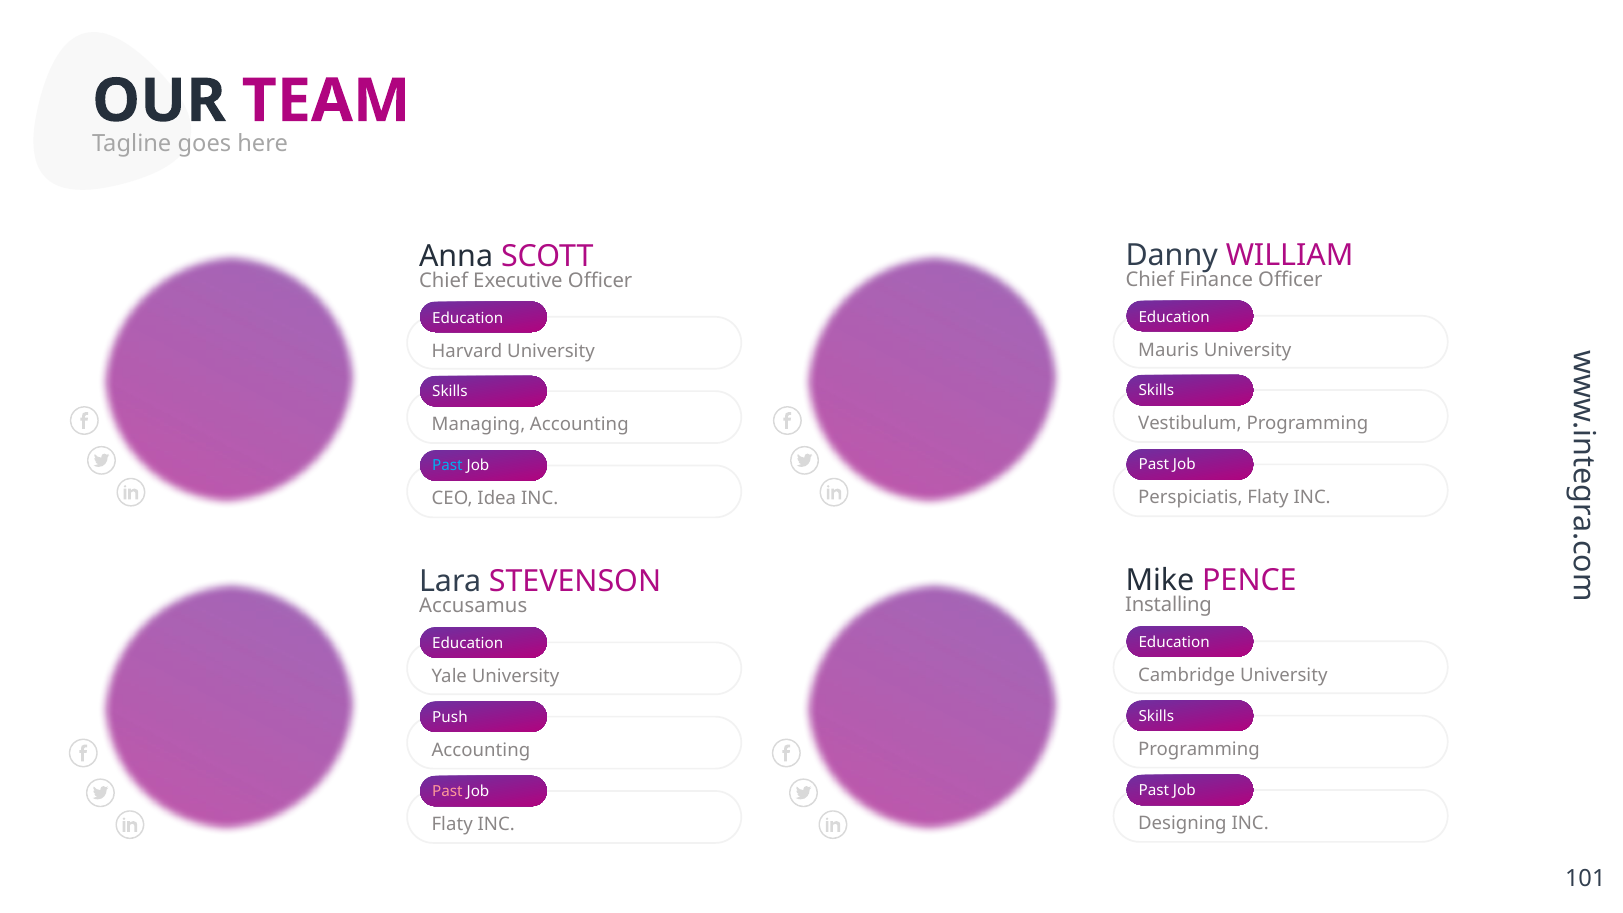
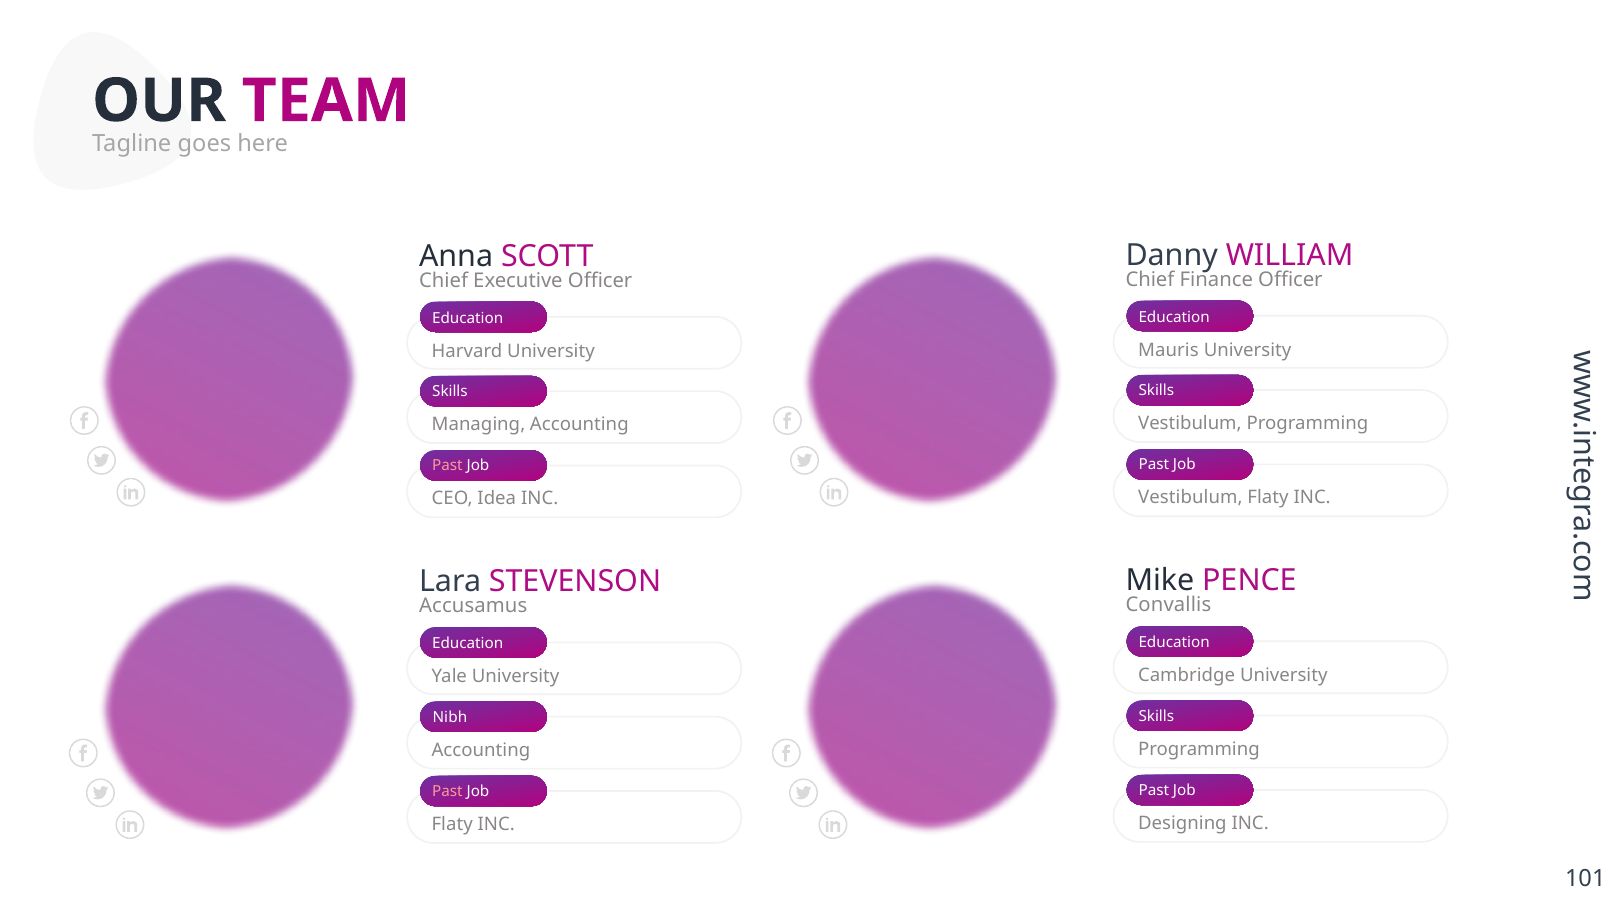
Past at (447, 466) colour: light blue -> pink
Perspiciatis at (1190, 497): Perspiciatis -> Vestibulum
Installing: Installing -> Convallis
Push: Push -> Nibh
